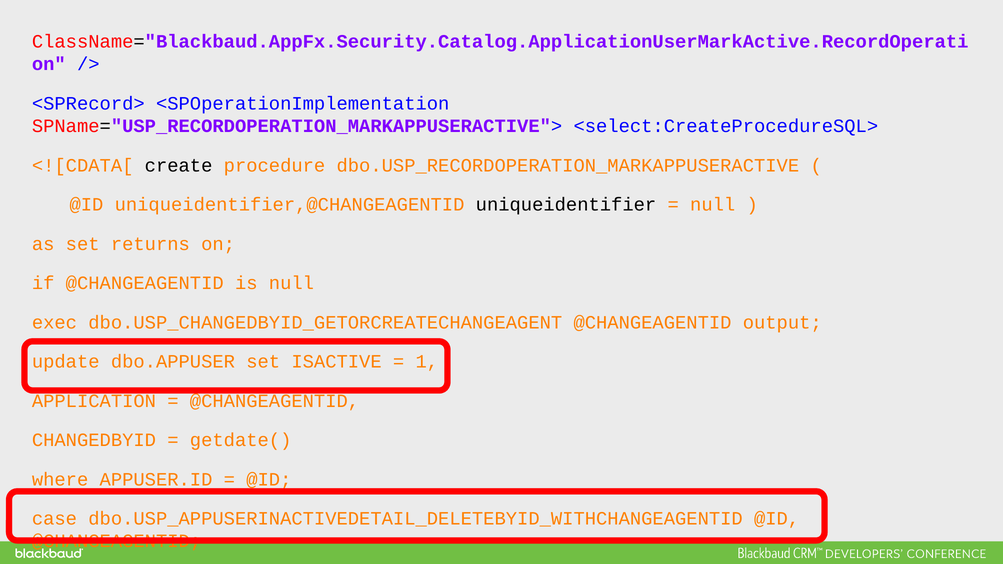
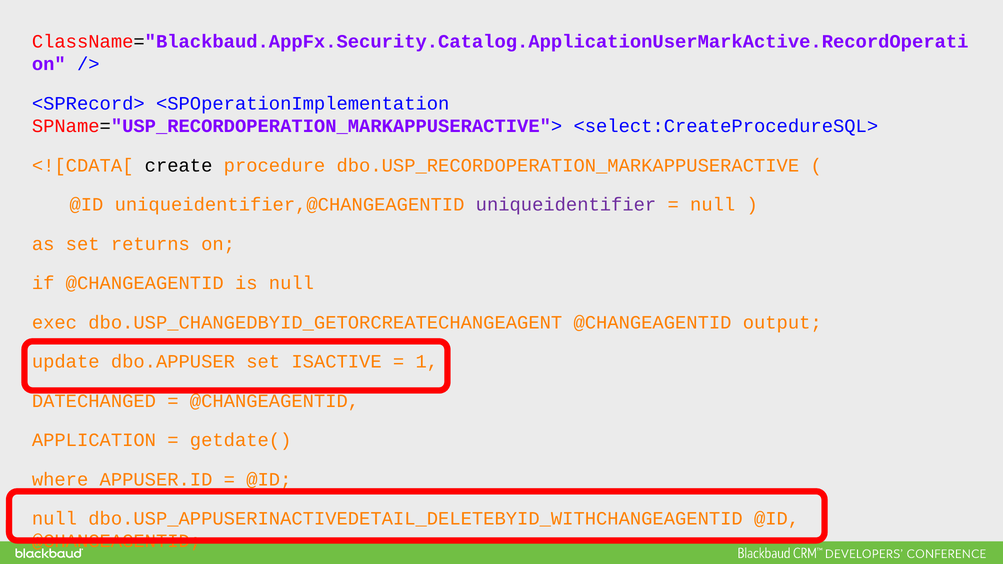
uniqueidentifier colour: black -> purple
APPLICATION: APPLICATION -> DATECHANGED
CHANGEDBYID: CHANGEDBYID -> APPLICATION
case at (54, 519): case -> null
